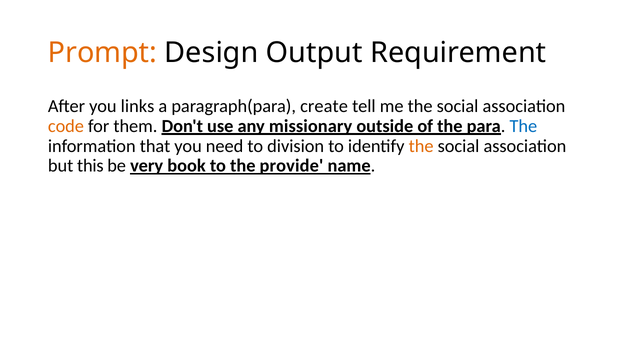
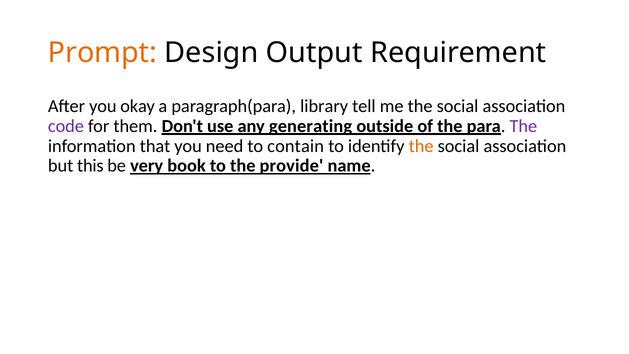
links: links -> okay
create: create -> library
code colour: orange -> purple
missionary: missionary -> generating
The at (523, 126) colour: blue -> purple
division: division -> contain
